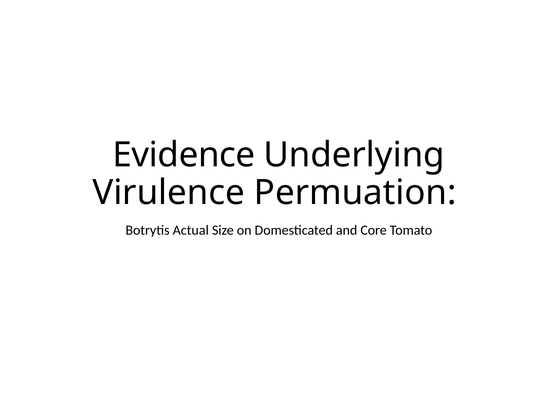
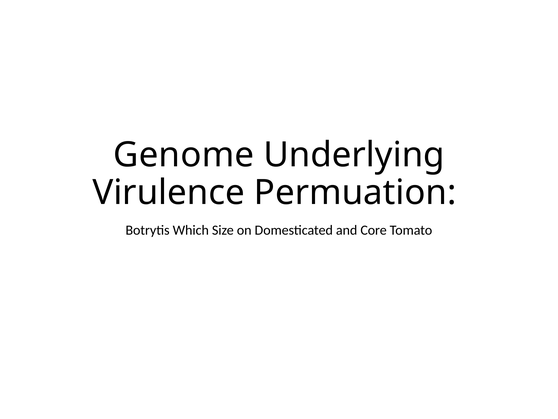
Evidence: Evidence -> Genome
Actual: Actual -> Which
